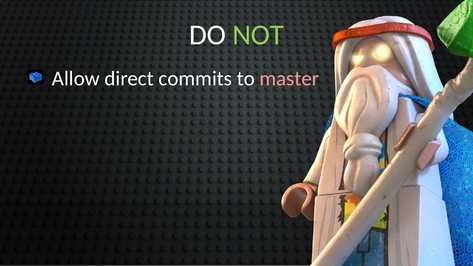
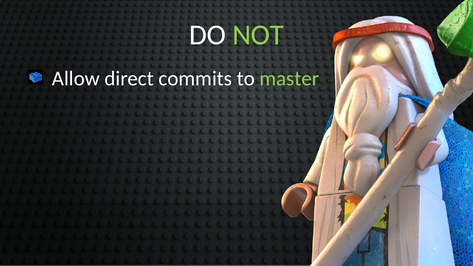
master colour: pink -> light green
